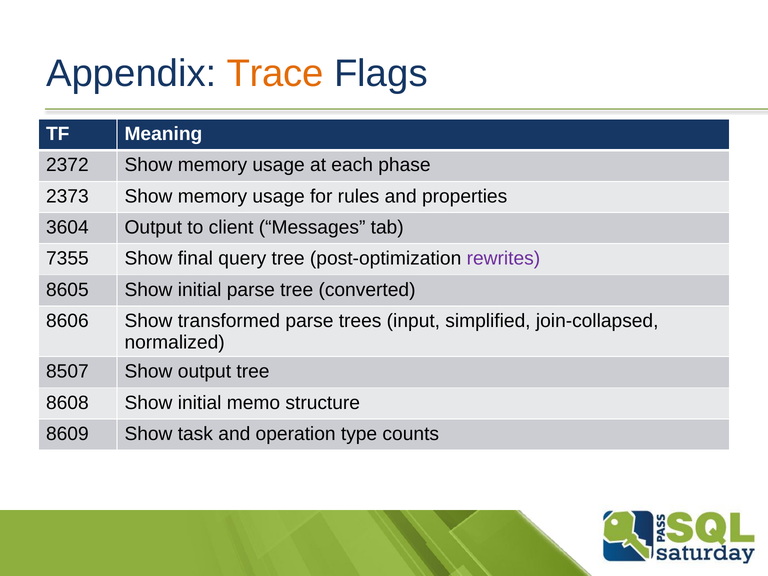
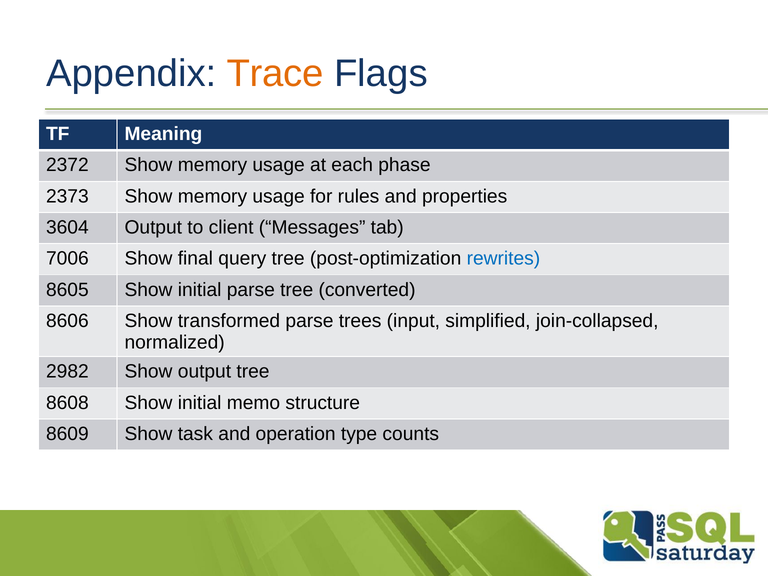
7355: 7355 -> 7006
rewrites colour: purple -> blue
8507: 8507 -> 2982
